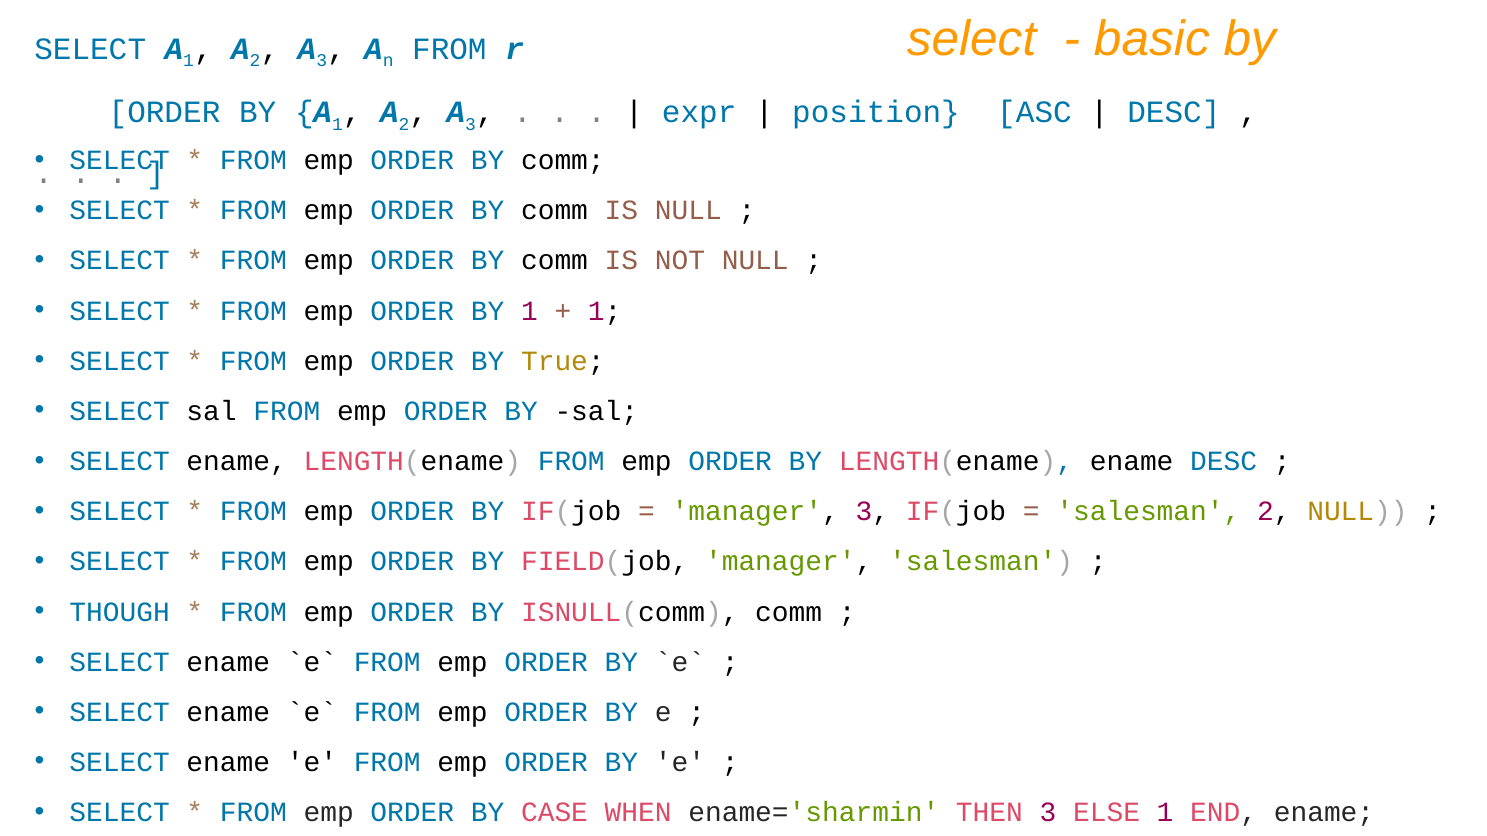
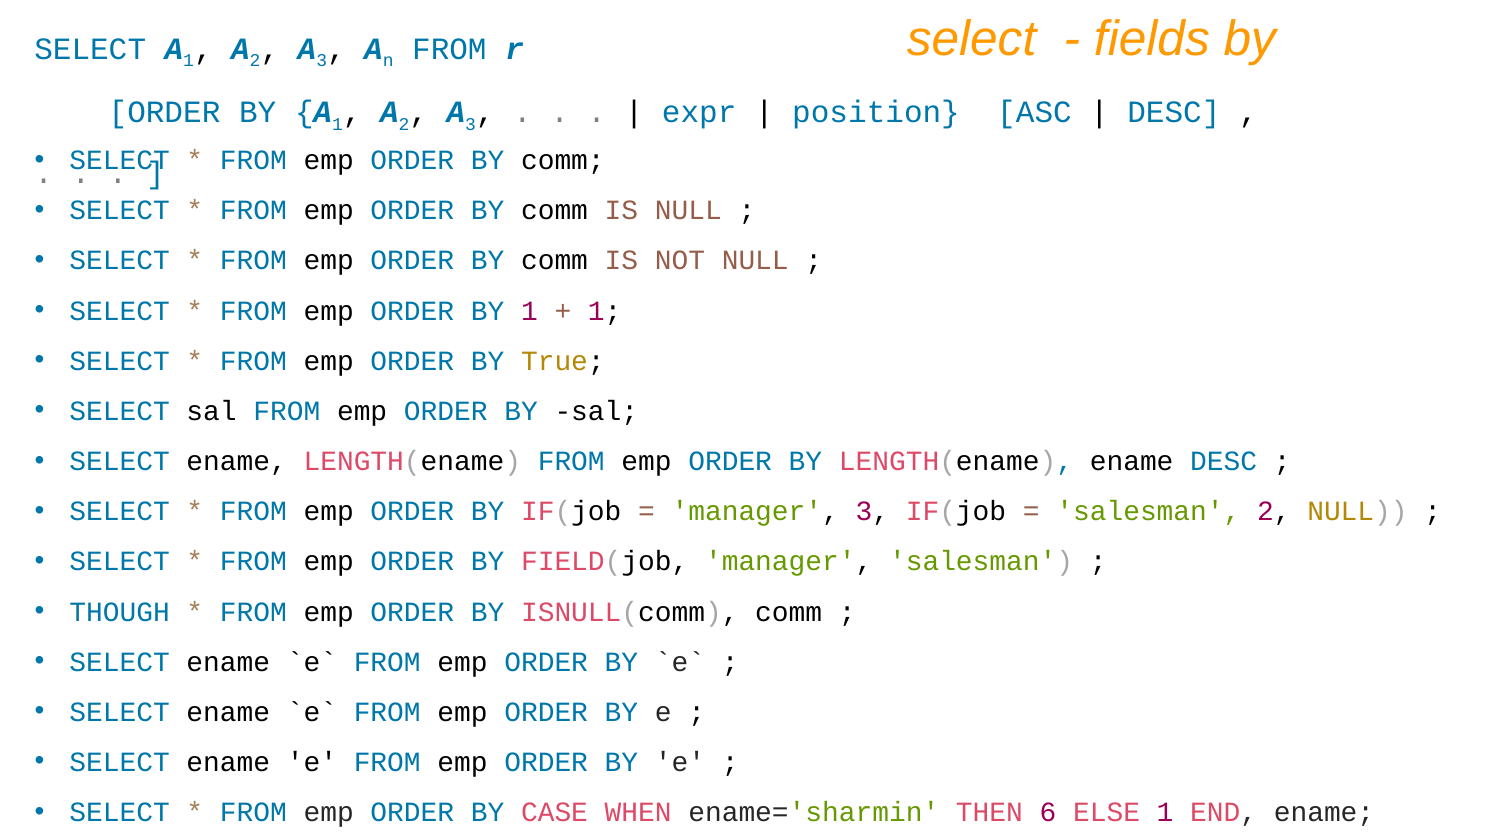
basic: basic -> fields
THEN 3: 3 -> 6
